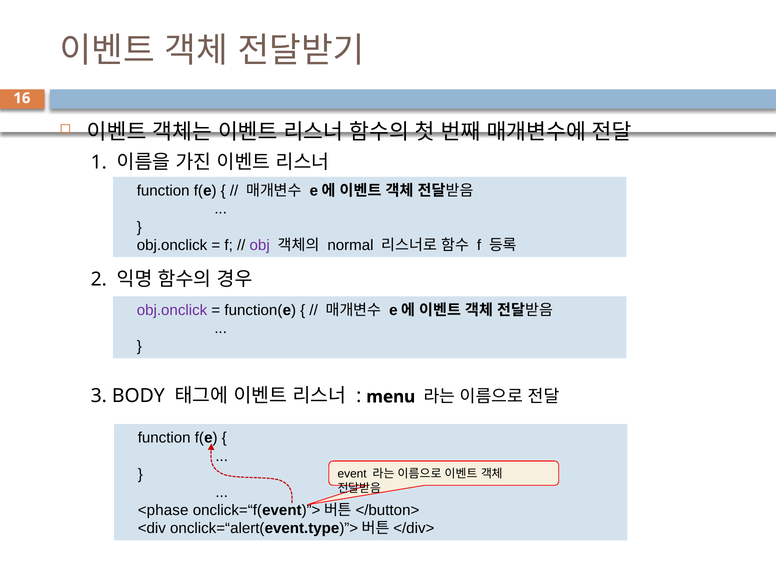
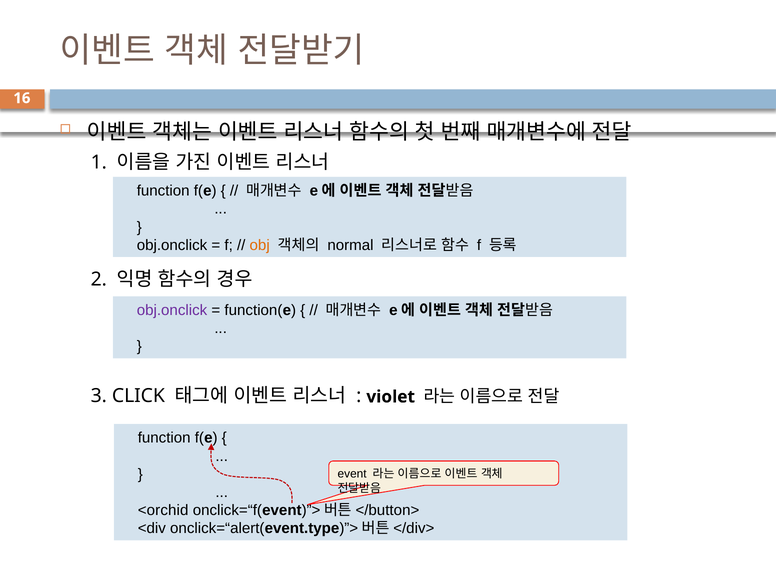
obj colour: purple -> orange
BODY: BODY -> CLICK
menu: menu -> violet
<phase: <phase -> <orchid
